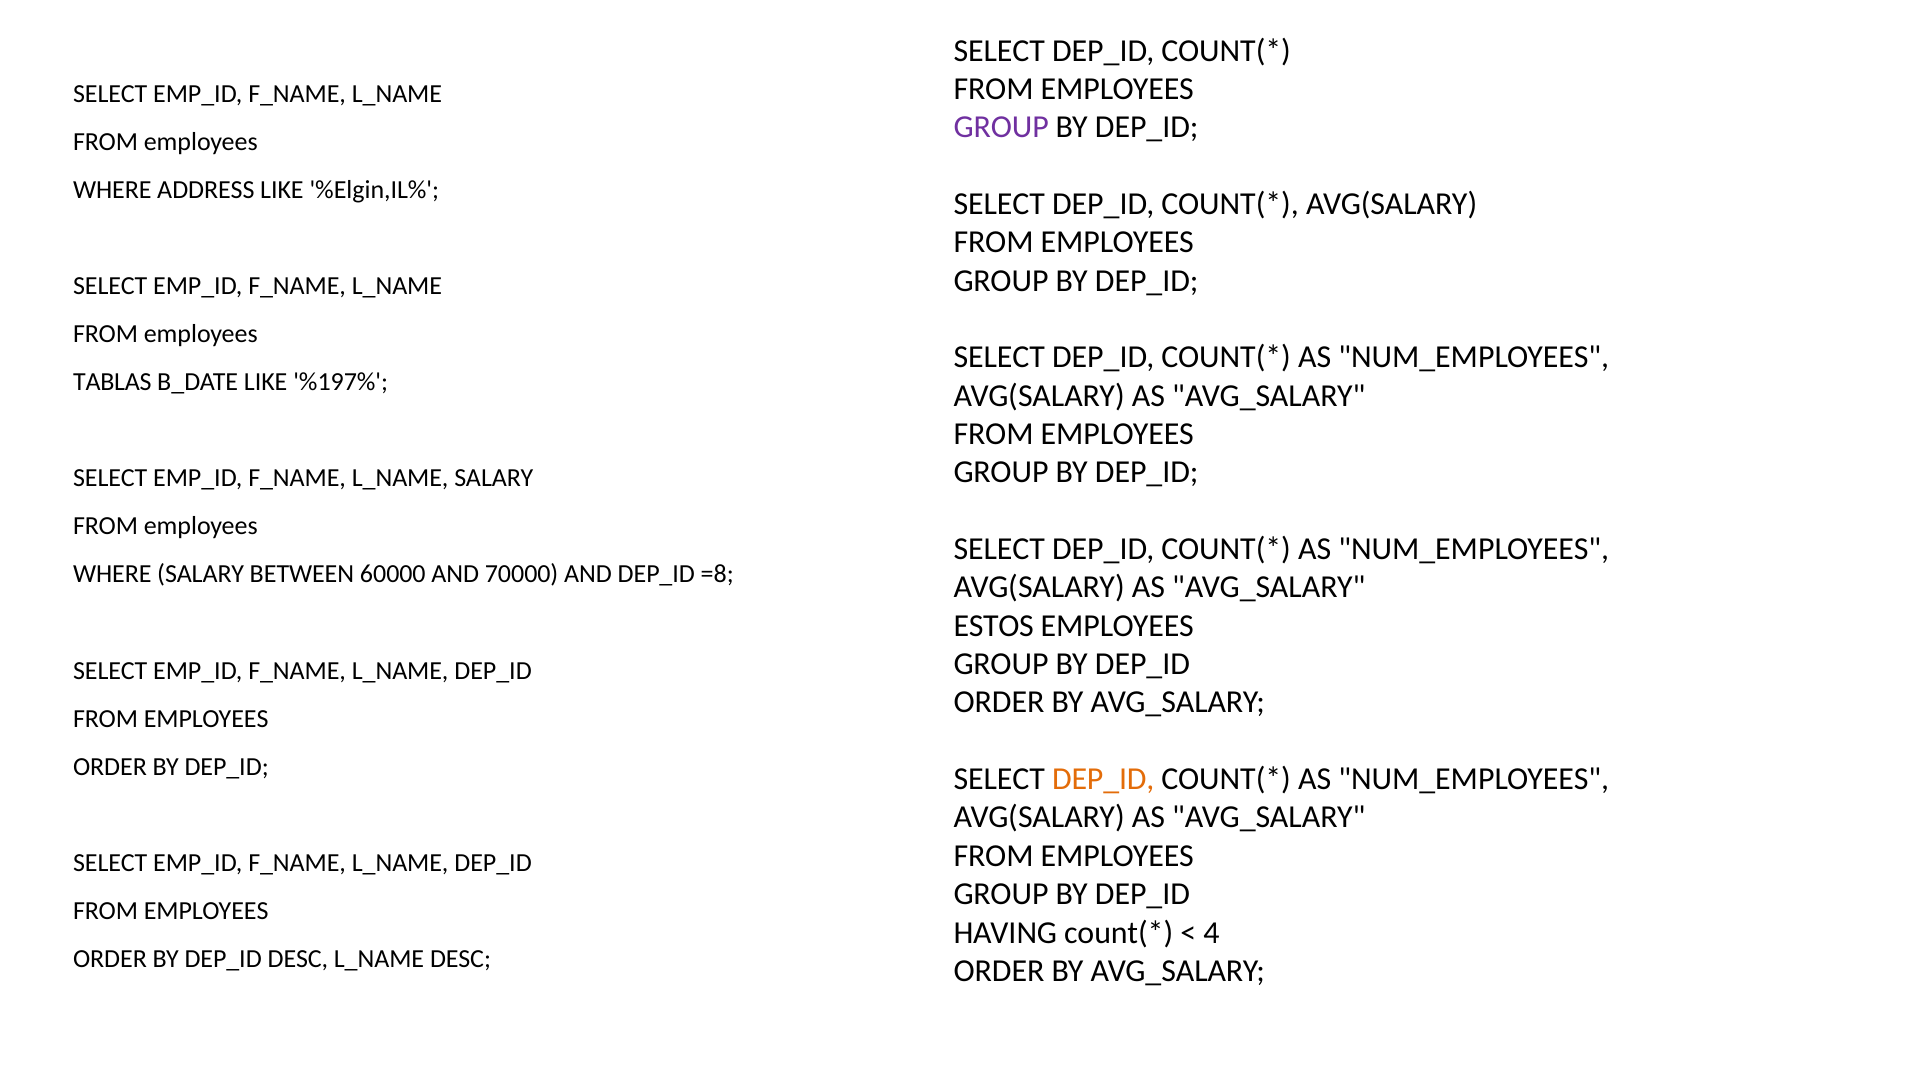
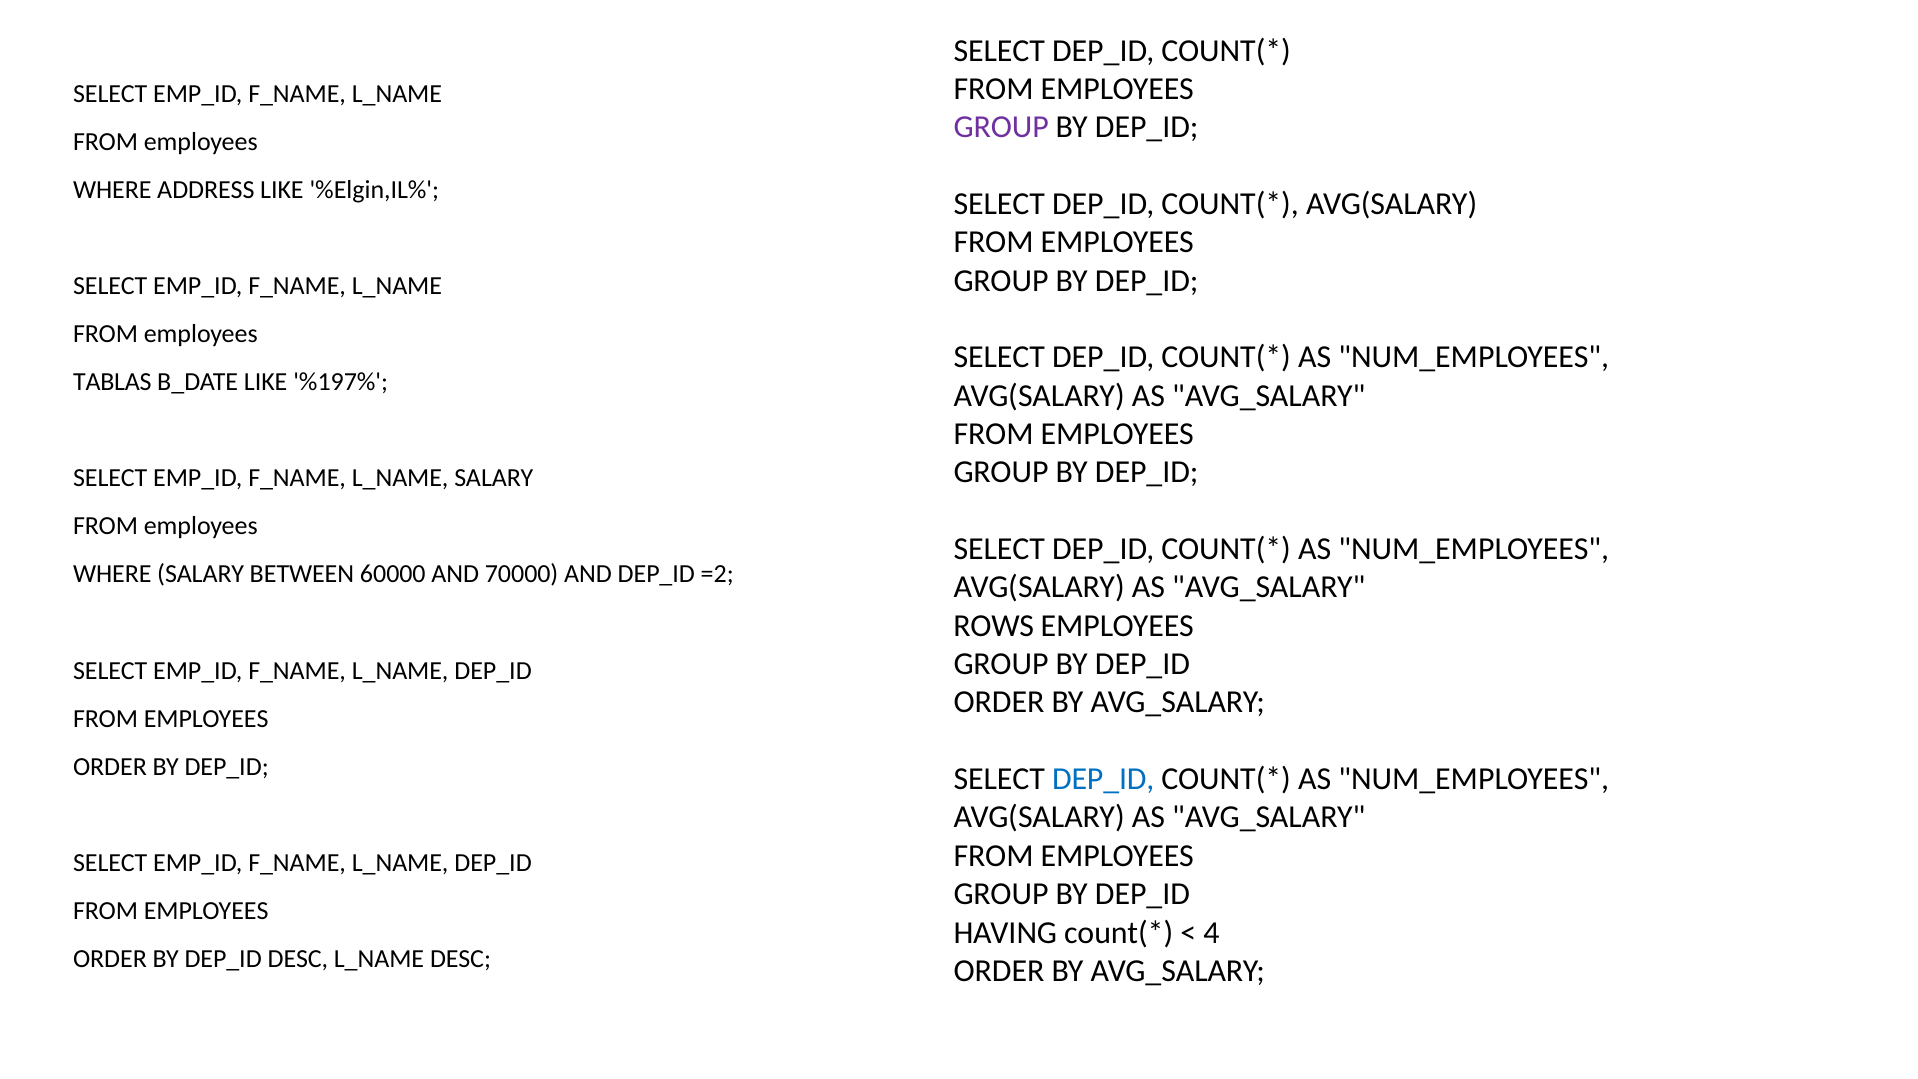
=8: =8 -> =2
ESTOS: ESTOS -> ROWS
DEP_ID at (1103, 779) colour: orange -> blue
